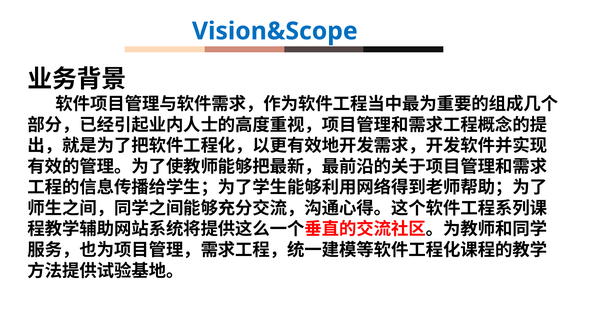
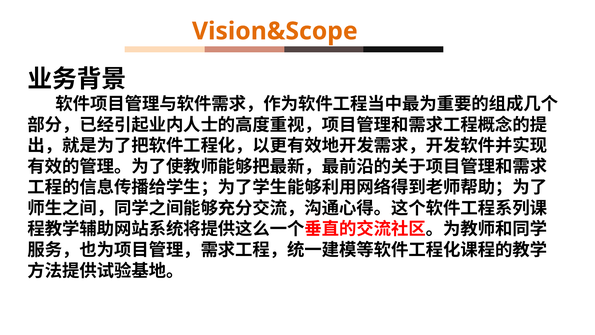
Vision&Scope colour: blue -> orange
